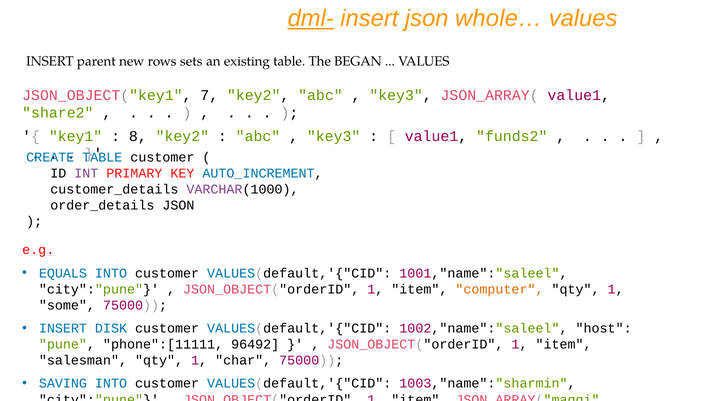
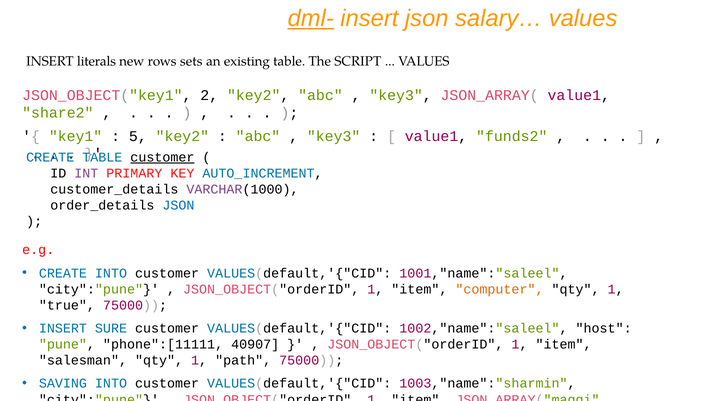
whole…: whole… -> salary…
parent: parent -> literals
BEGAN: BEGAN -> SCRIPT
JSON_OBJECT("key1 7: 7 -> 2
8: 8 -> 5
customer at (162, 157) underline: none -> present
JSON at (178, 205) colour: black -> blue
EQUALS at (63, 273): EQUALS -> CREATE
some: some -> true
DISK: DISK -> SURE
96492: 96492 -> 40907
char: char -> path
